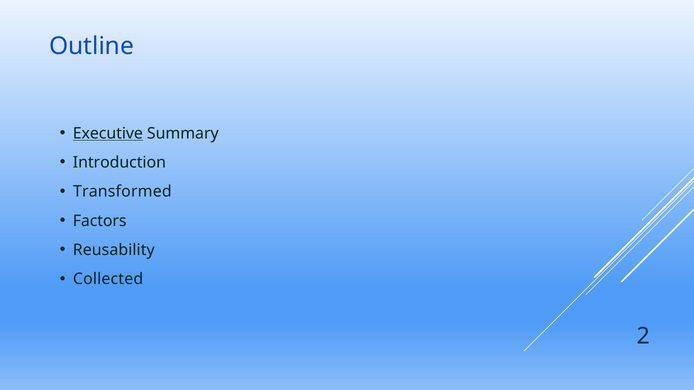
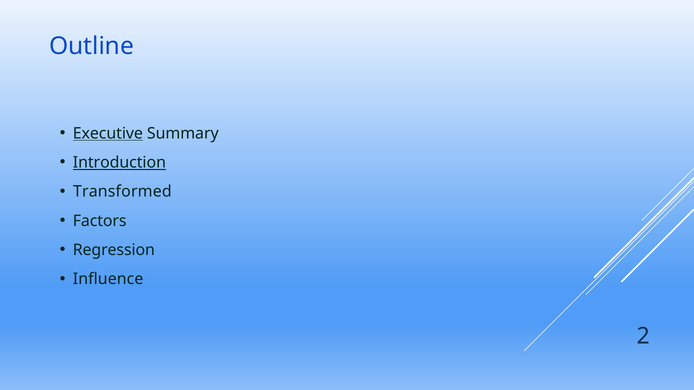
Introduction underline: none -> present
Reusability: Reusability -> Regression
Collected: Collected -> Influence
